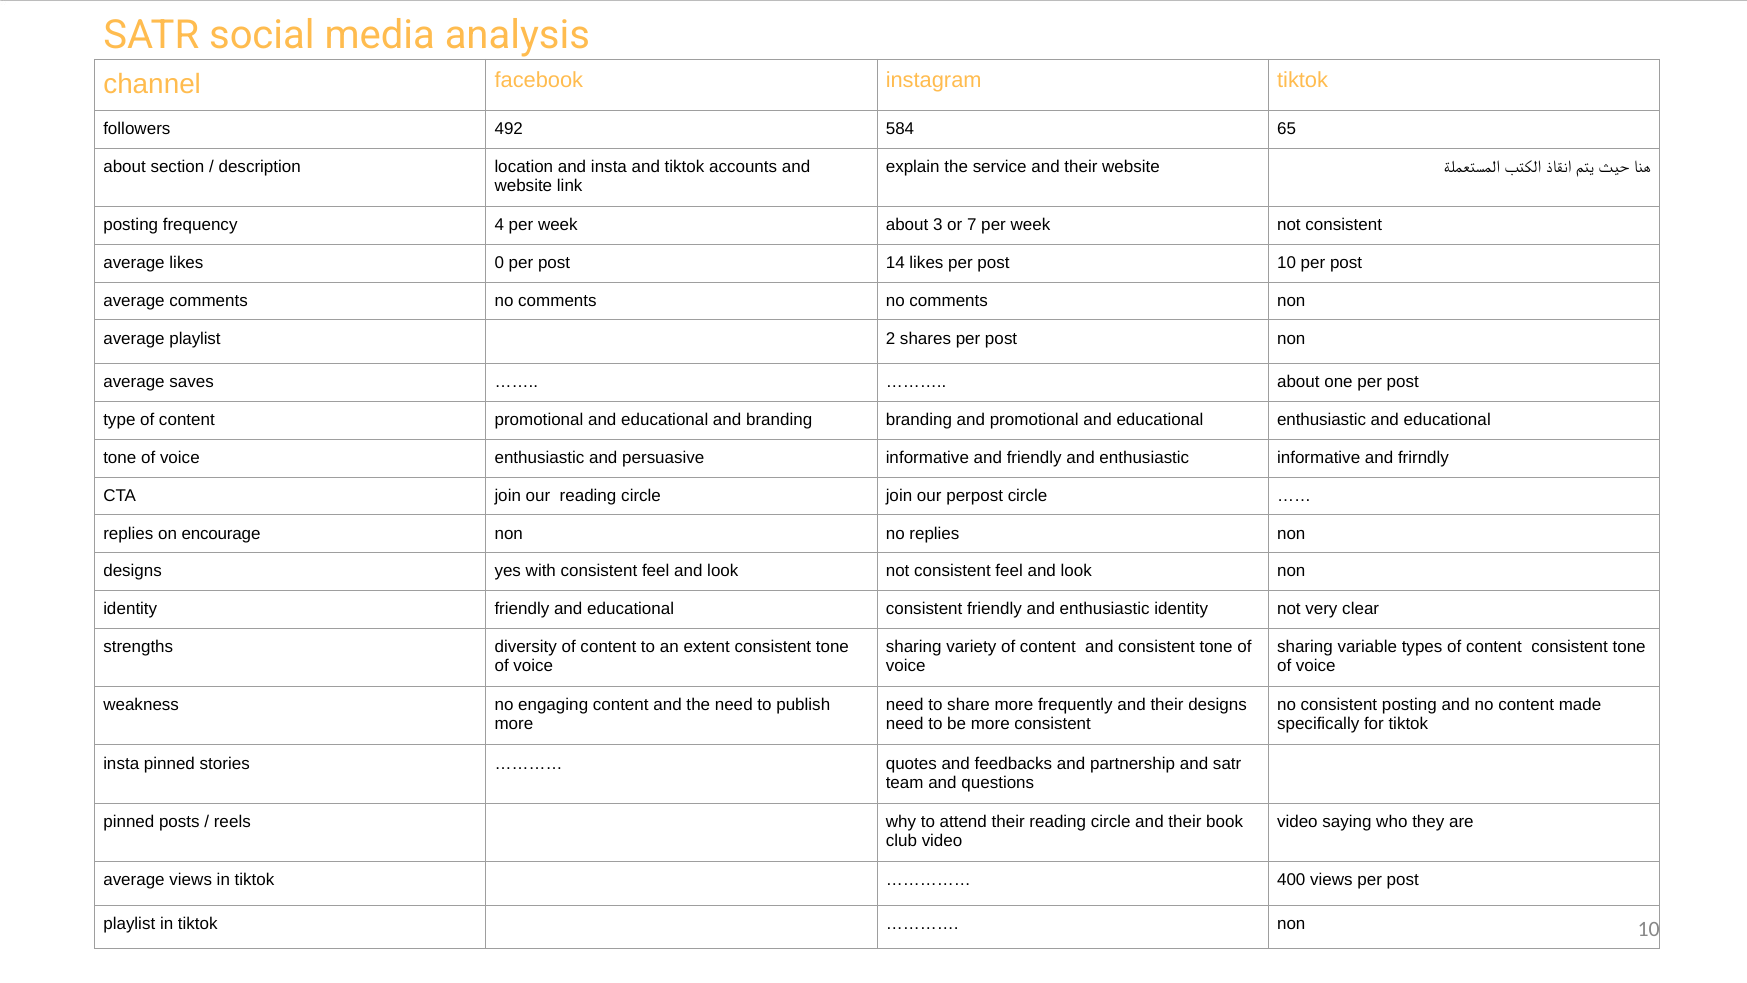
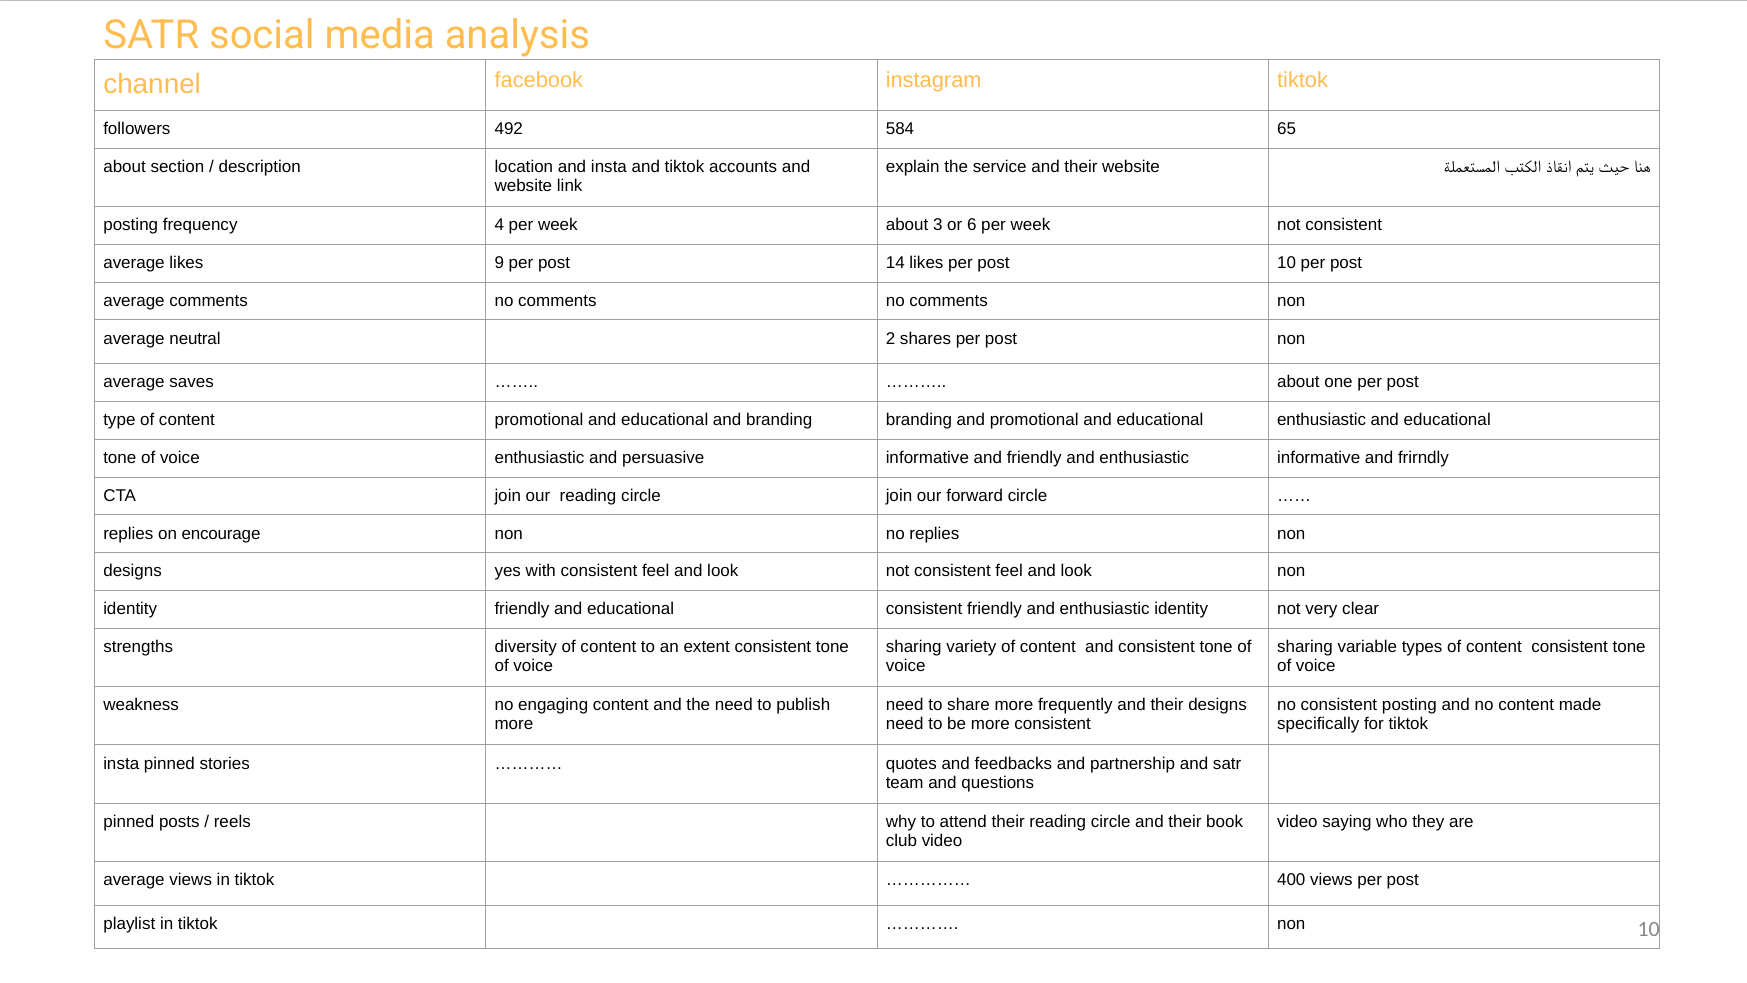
7: 7 -> 6
0: 0 -> 9
average playlist: playlist -> neutral
perpost: perpost -> forward
